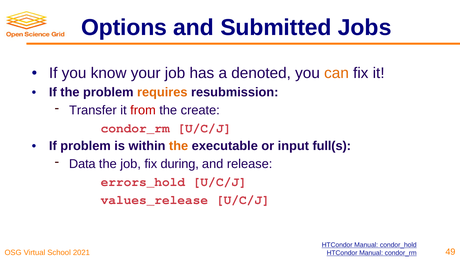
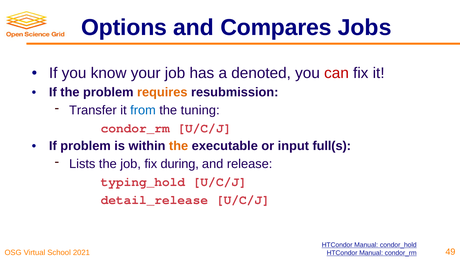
Submitted: Submitted -> Compares
can colour: orange -> red
from colour: red -> blue
create: create -> tuning
Data: Data -> Lists
errors_hold: errors_hold -> typing_hold
values_release: values_release -> detail_release
